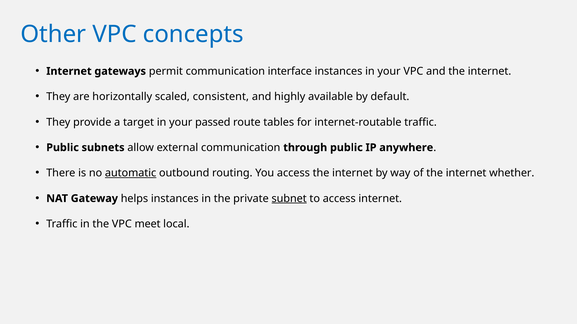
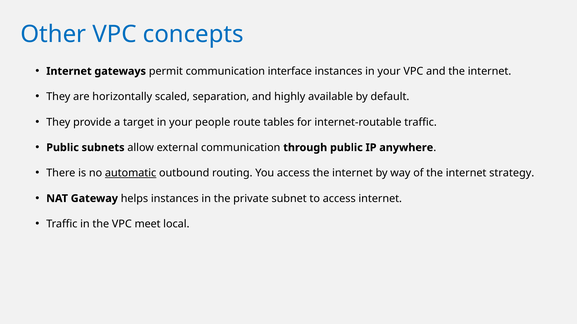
consistent: consistent -> separation
passed: passed -> people
whether: whether -> strategy
subnet underline: present -> none
